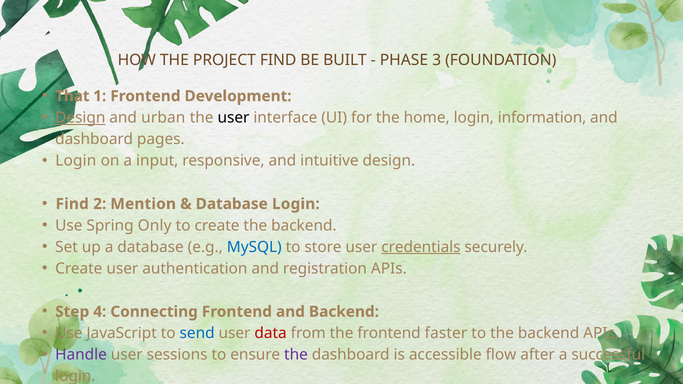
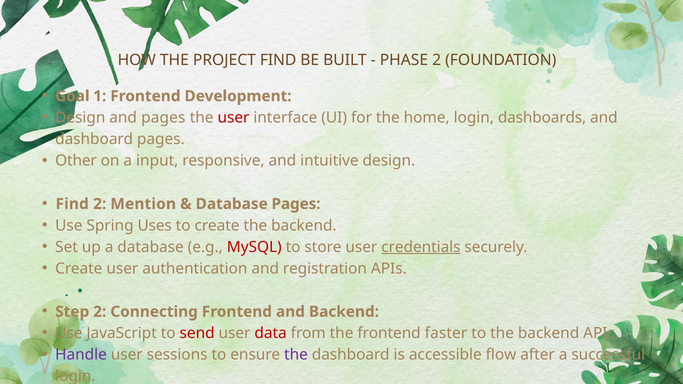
PHASE 3: 3 -> 2
That: That -> Goal
Design at (80, 118) underline: present -> none
and urban: urban -> pages
user at (233, 118) colour: black -> red
information: information -> dashboards
Login at (76, 161): Login -> Other
Database Login: Login -> Pages
Only: Only -> Uses
MySQL colour: blue -> red
Step 4: 4 -> 2
send colour: blue -> red
